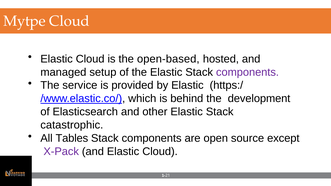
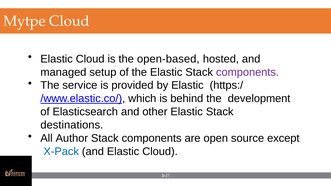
catastrophic: catastrophic -> destinations
Tables: Tables -> Author
X-Pack colour: purple -> blue
